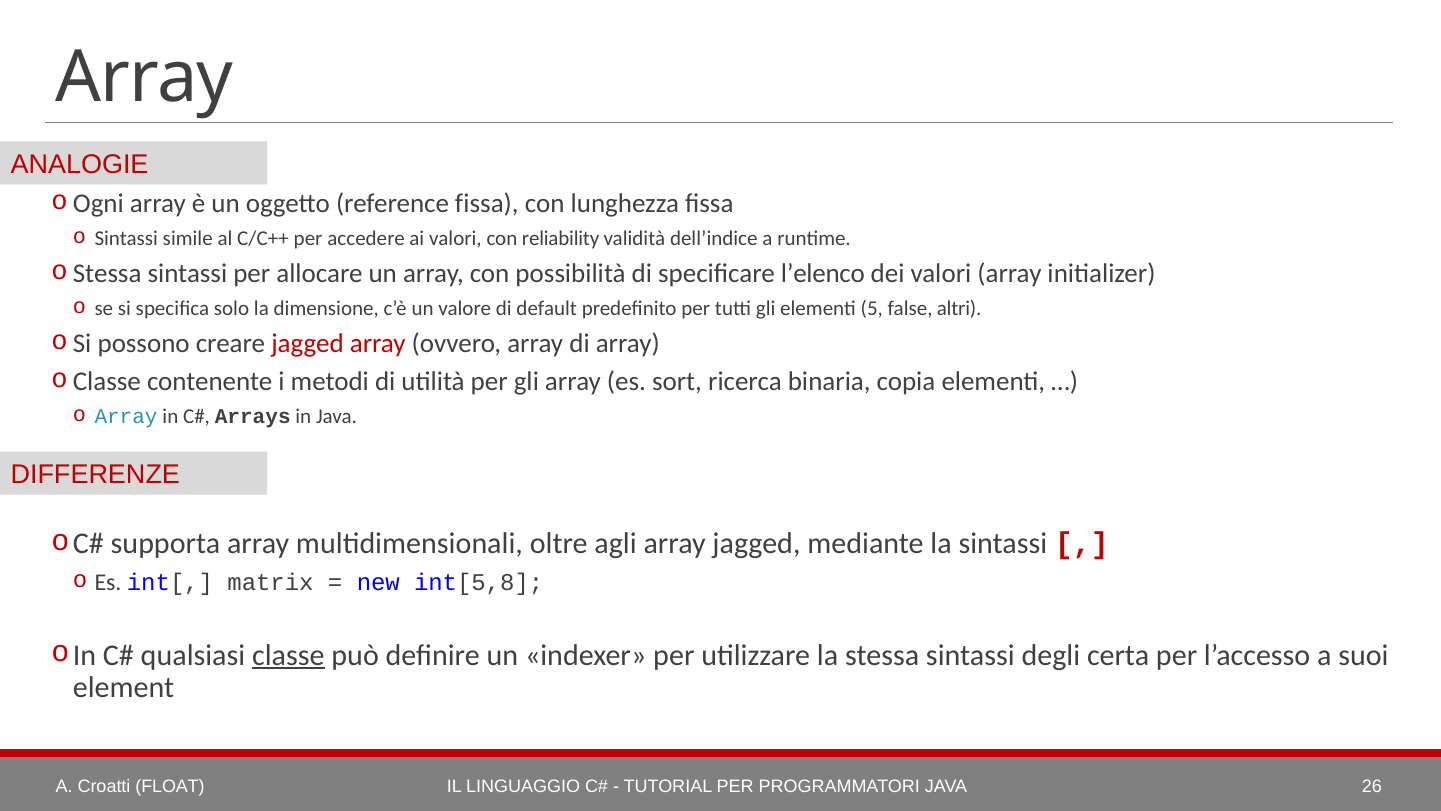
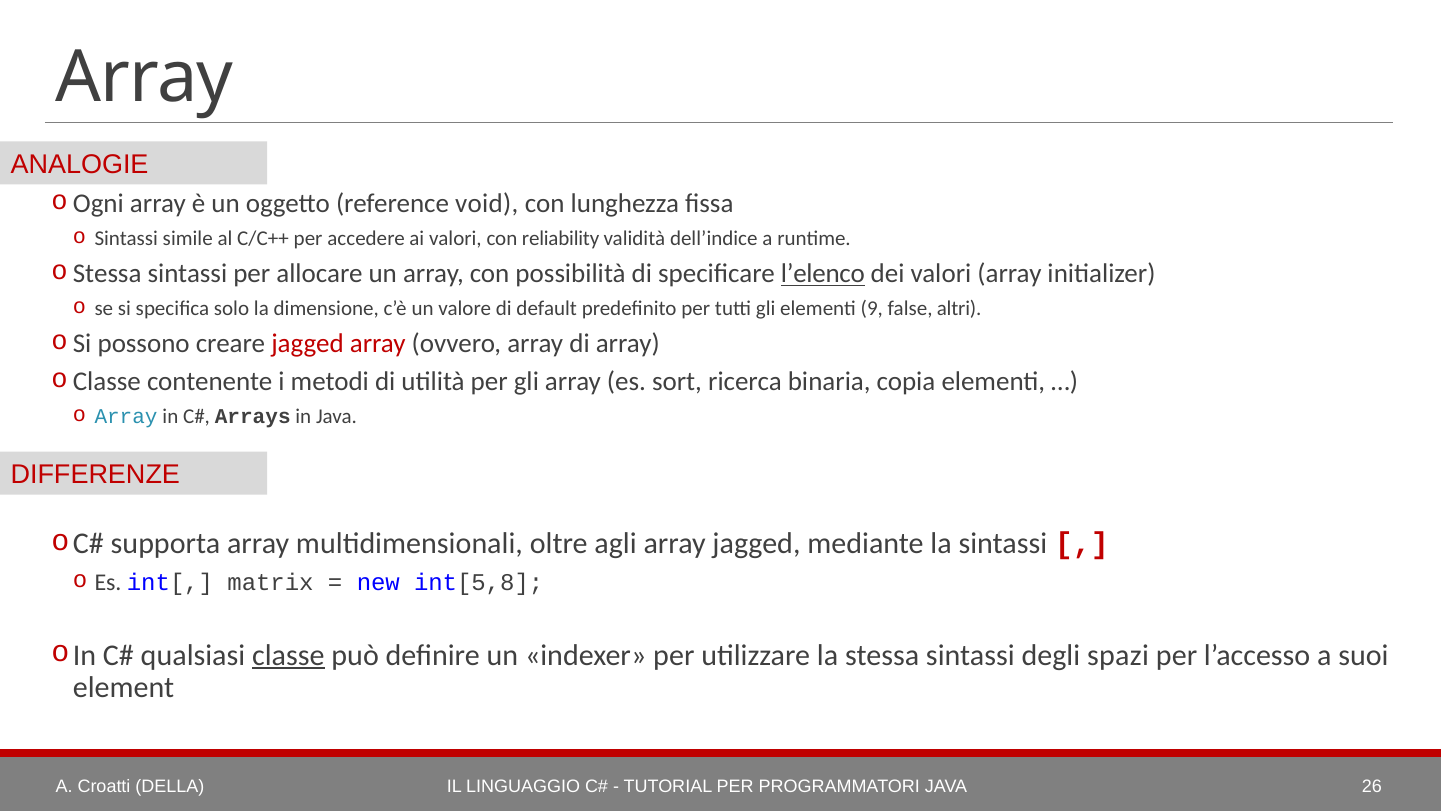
reference fissa: fissa -> void
l’elenco underline: none -> present
5: 5 -> 9
certa: certa -> spazi
FLOAT: FLOAT -> DELLA
